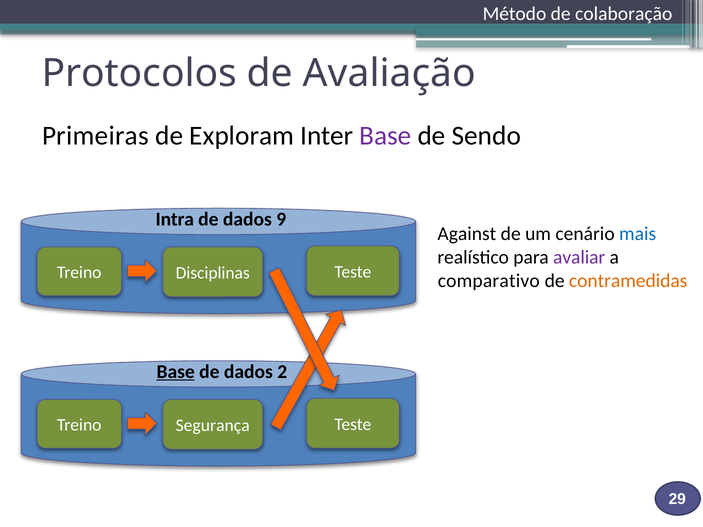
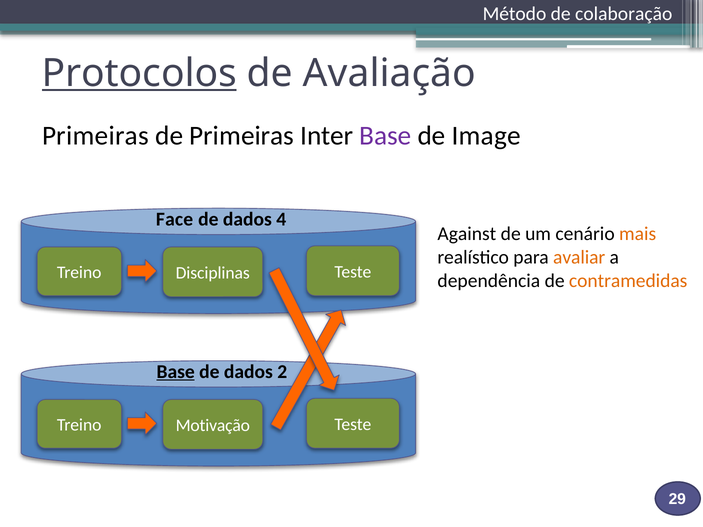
Protocolos underline: none -> present
de Exploram: Exploram -> Primeiras
Sendo: Sendo -> Image
Intra: Intra -> Face
9: 9 -> 4
mais colour: blue -> orange
avaliar colour: purple -> orange
comparativo: comparativo -> dependência
Segurança: Segurança -> Motivação
